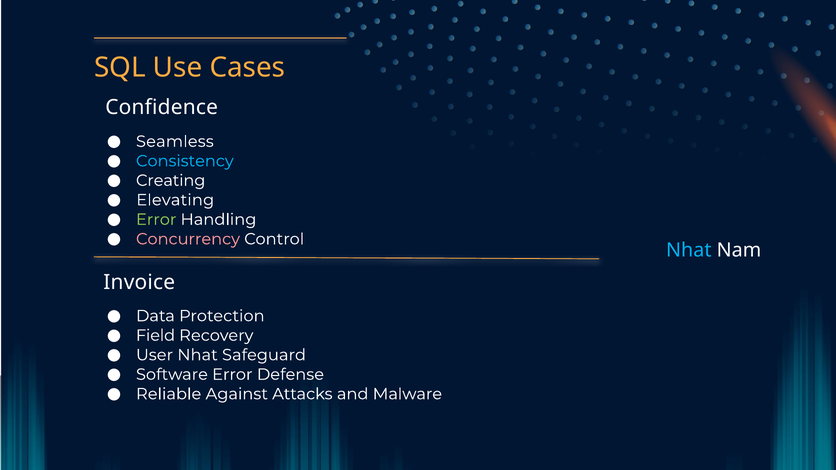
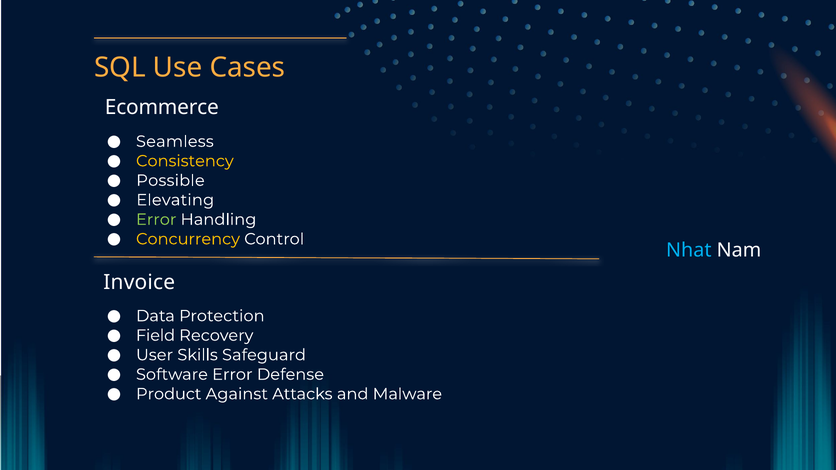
Confidence: Confidence -> Ecommerce
Consistency colour: light blue -> yellow
Creating: Creating -> Possible
Concurrency colour: pink -> yellow
User Nhat: Nhat -> Skills
Reliable: Reliable -> Product
